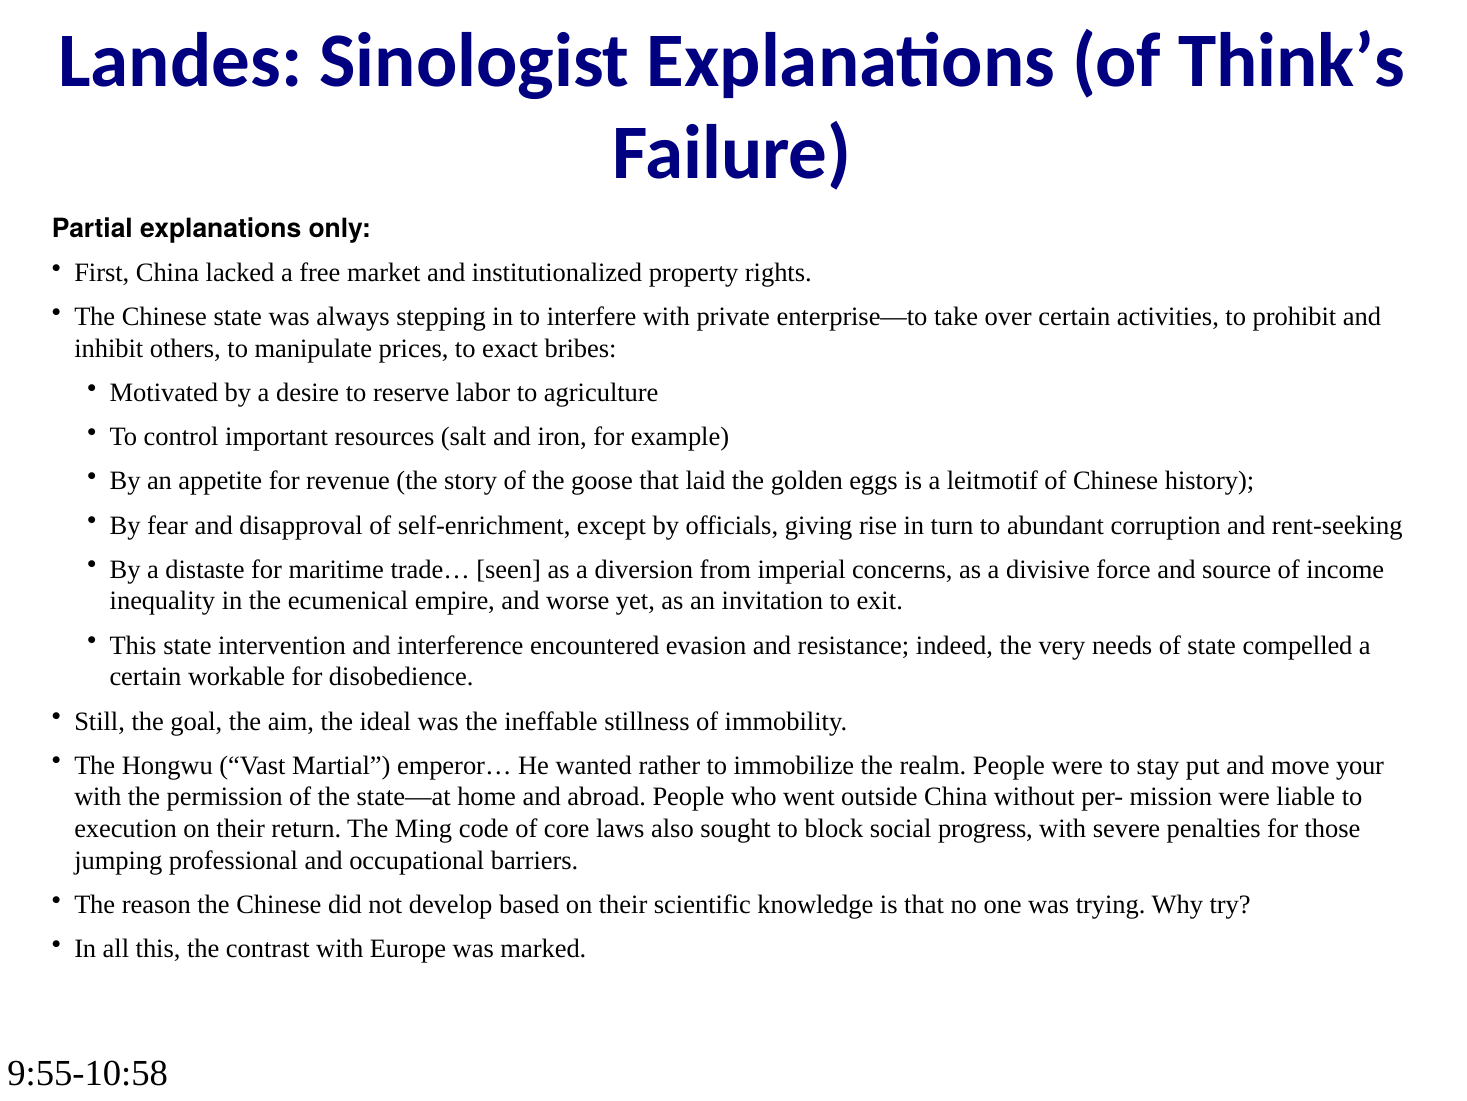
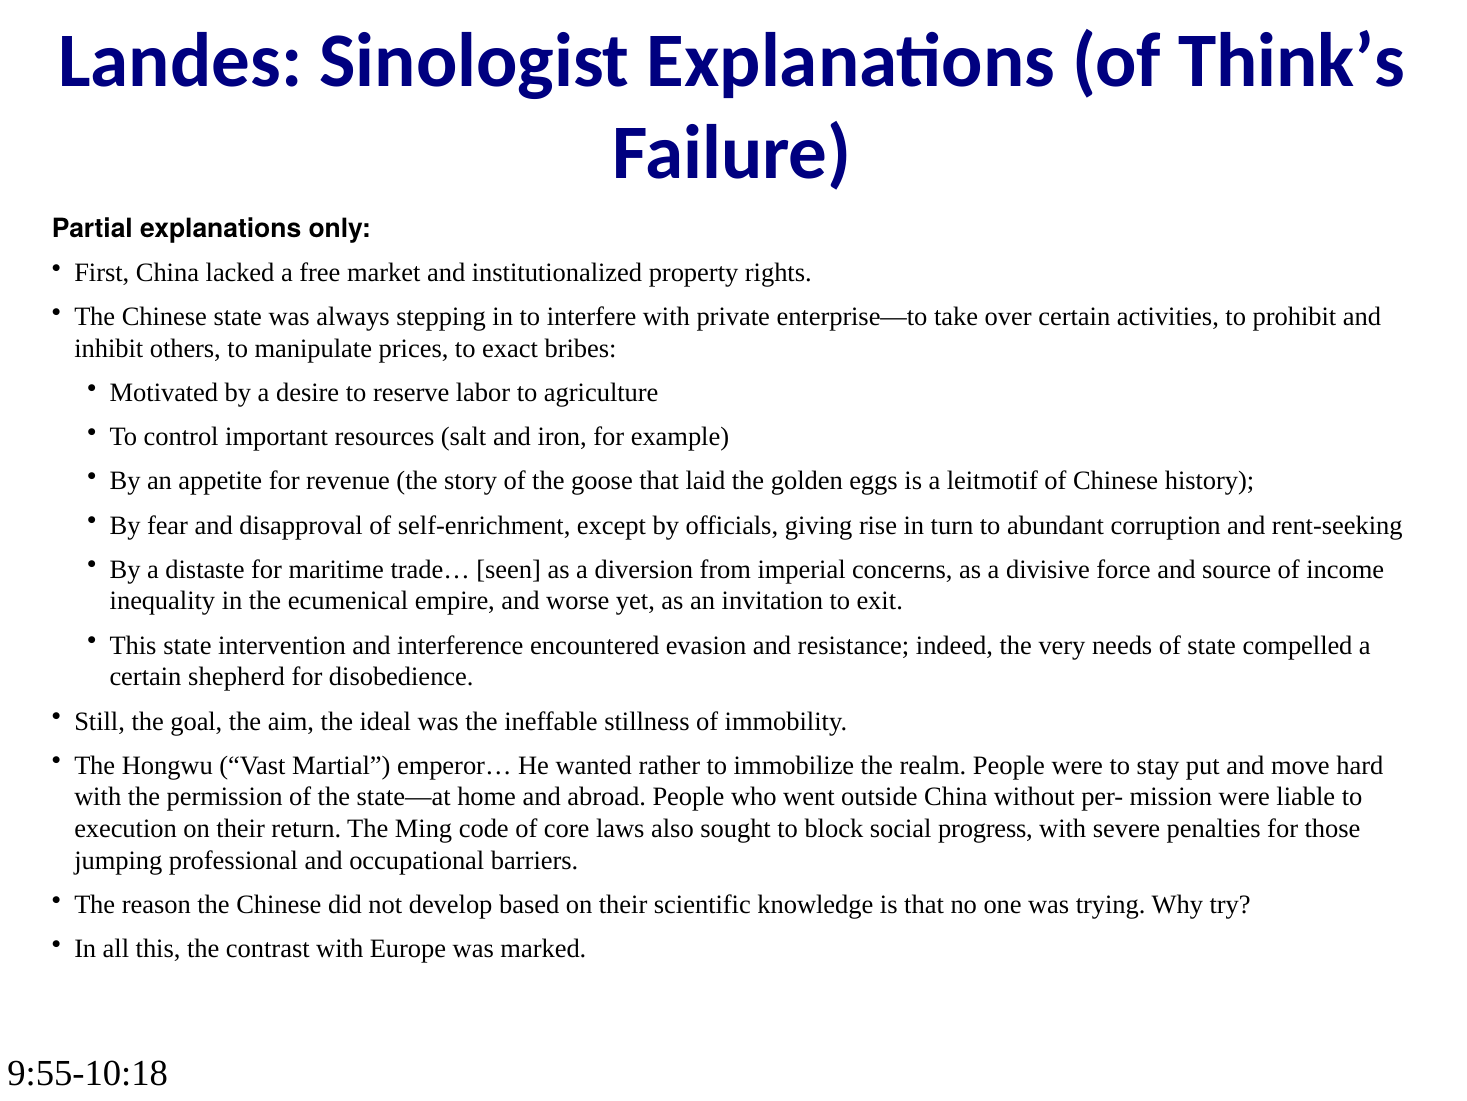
workable: workable -> shepherd
your: your -> hard
9:55-10:58: 9:55-10:58 -> 9:55-10:18
